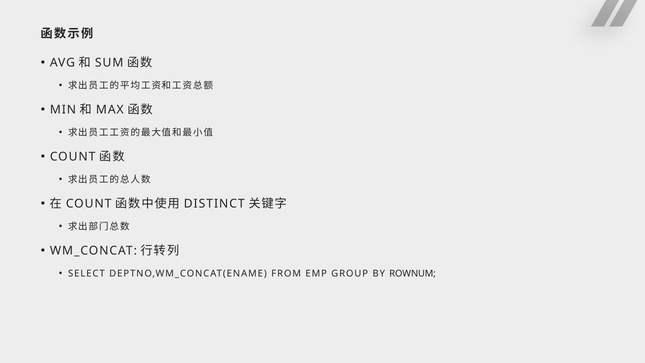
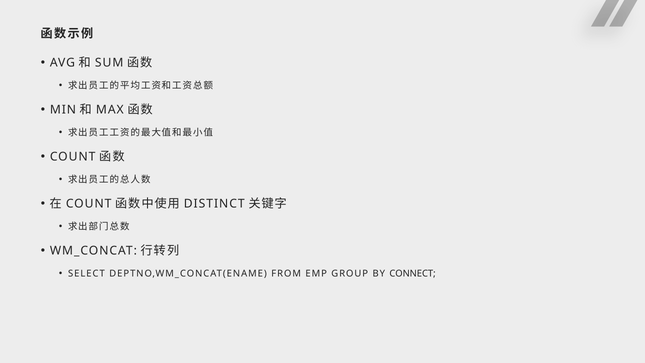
ROWNUM: ROWNUM -> CONNECT
